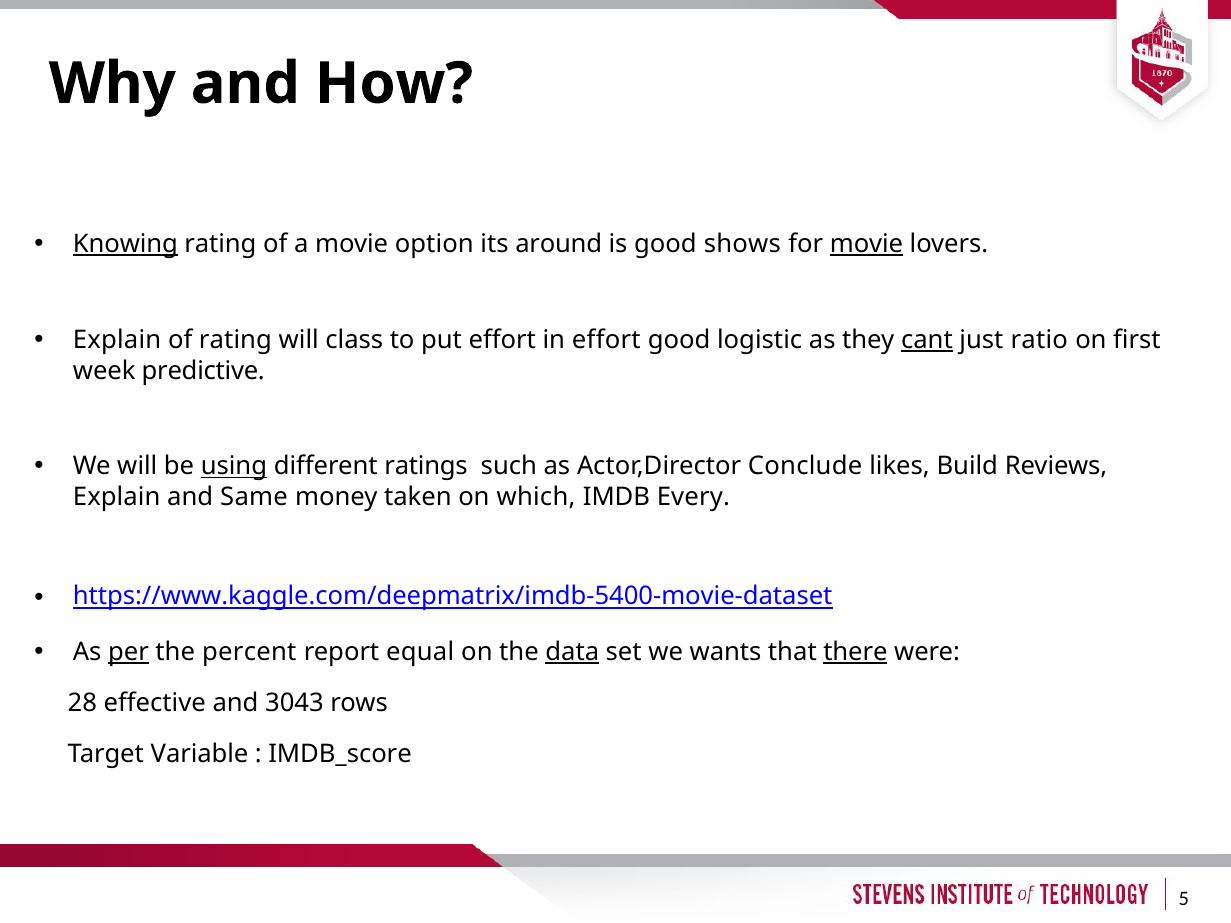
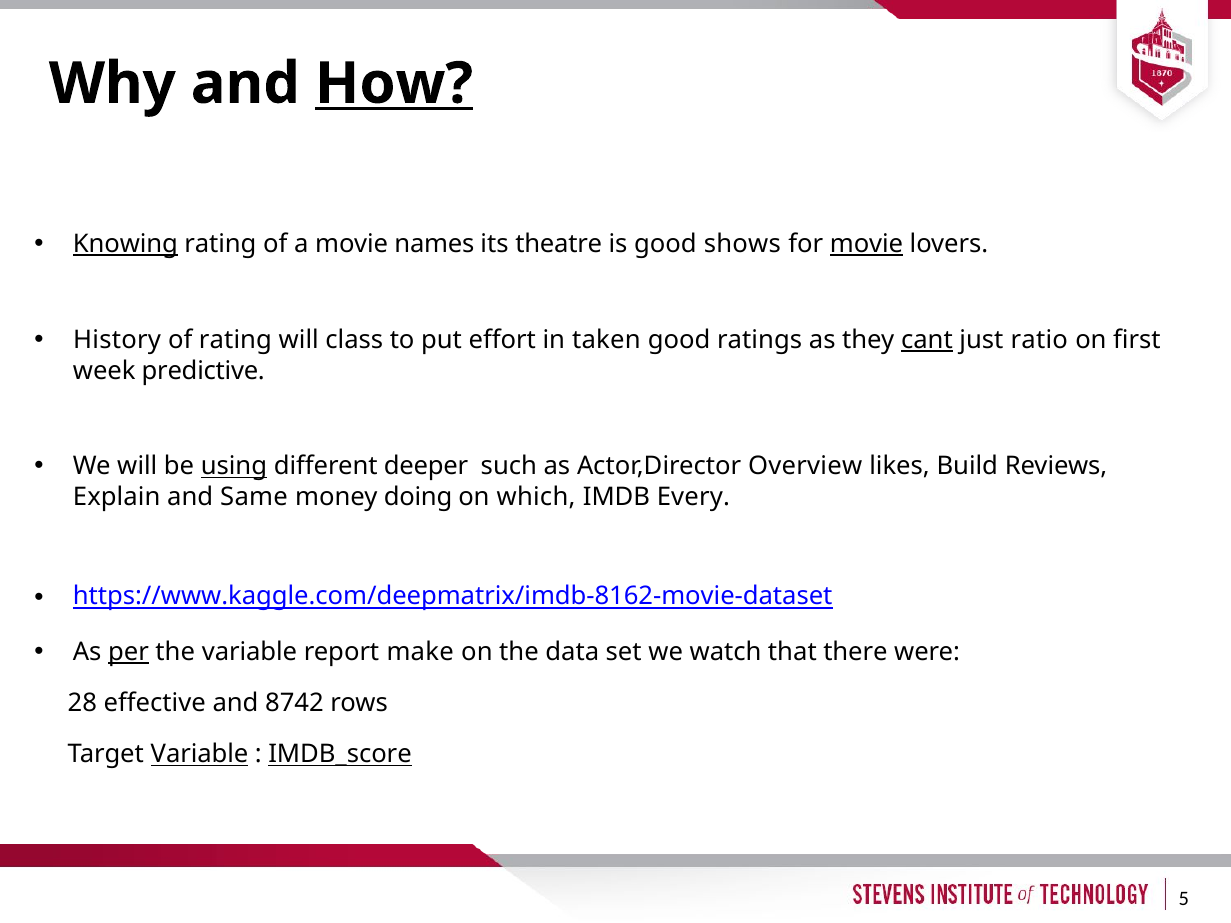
How underline: none -> present
option: option -> names
around: around -> theatre
Explain at (117, 340): Explain -> History
in effort: effort -> taken
logistic: logistic -> ratings
ratings: ratings -> deeper
Conclude: Conclude -> Overview
taken: taken -> doing
https://www.kaggle.com/deepmatrix/imdb-5400-movie-dataset: https://www.kaggle.com/deepmatrix/imdb-5400-movie-dataset -> https://www.kaggle.com/deepmatrix/imdb-8162-movie-dataset
the percent: percent -> variable
equal: equal -> make
data underline: present -> none
wants: wants -> watch
there underline: present -> none
3043: 3043 -> 8742
Variable at (200, 755) underline: none -> present
IMDB_score underline: none -> present
